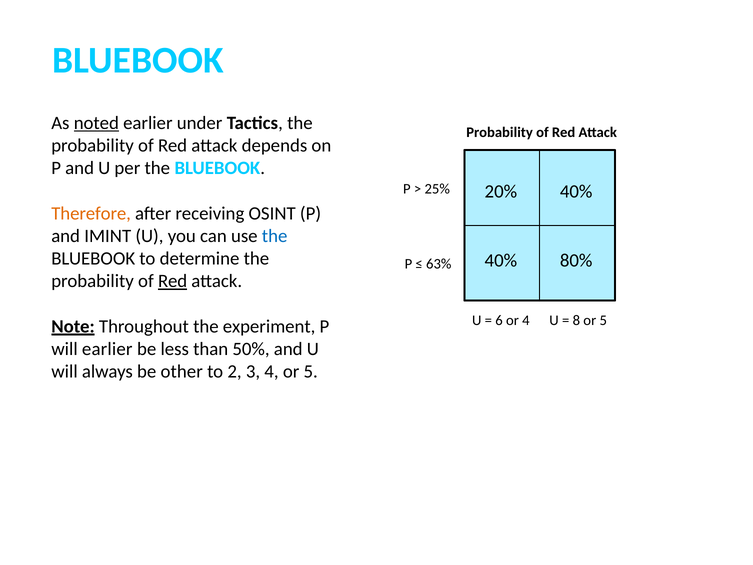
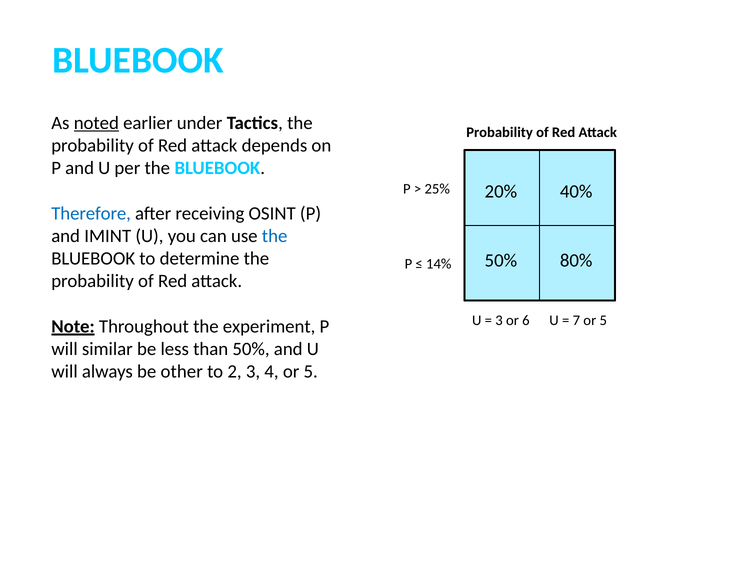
Therefore colour: orange -> blue
40% at (501, 260): 40% -> 50%
63%: 63% -> 14%
Red at (173, 281) underline: present -> none
6 at (499, 320): 6 -> 3
or 4: 4 -> 6
8: 8 -> 7
will earlier: earlier -> similar
